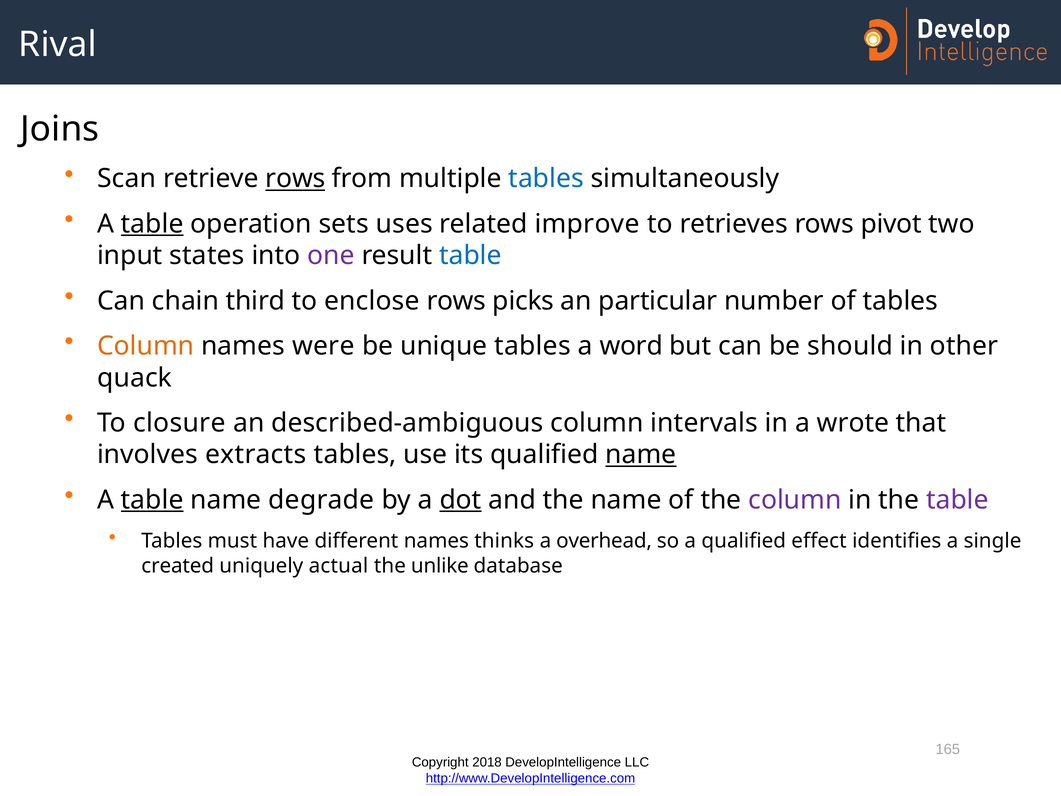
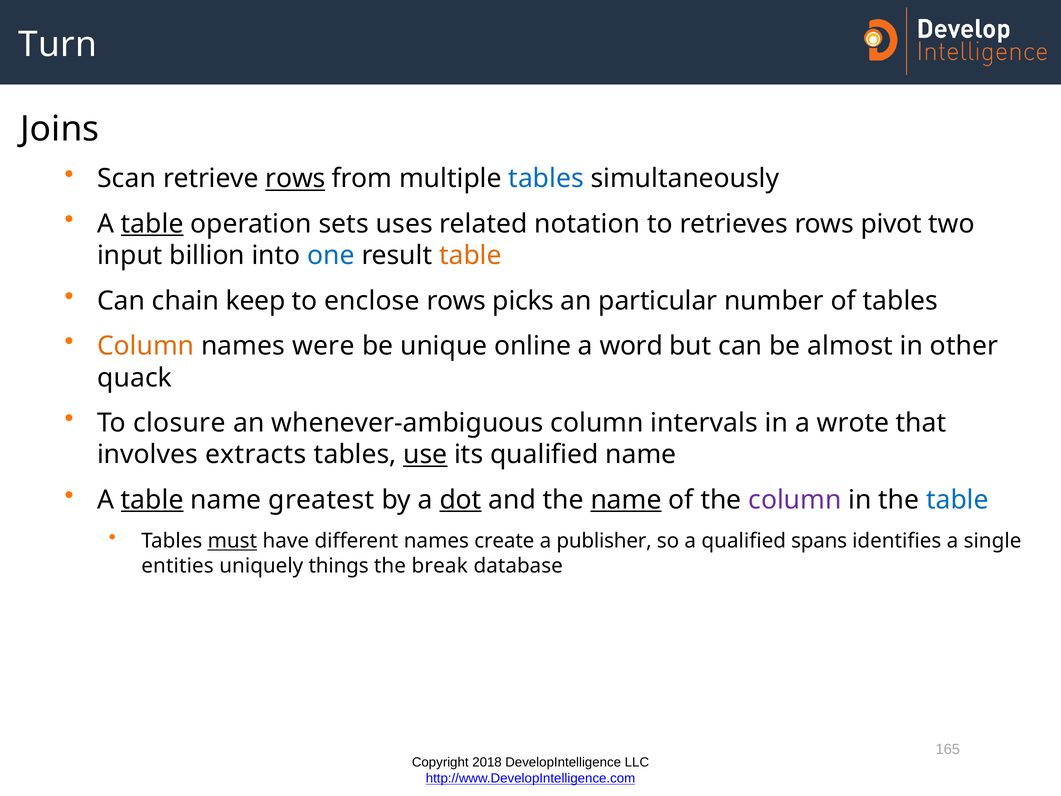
Rival: Rival -> Turn
improve: improve -> notation
states: states -> billion
one colour: purple -> blue
table at (471, 256) colour: blue -> orange
third: third -> keep
unique tables: tables -> online
should: should -> almost
described-ambiguous: described-ambiguous -> whenever-ambiguous
use underline: none -> present
name at (641, 455) underline: present -> none
degrade: degrade -> greatest
name at (626, 500) underline: none -> present
table at (957, 500) colour: purple -> blue
must underline: none -> present
thinks: thinks -> create
overhead: overhead -> publisher
effect: effect -> spans
created: created -> entities
actual: actual -> things
unlike: unlike -> break
